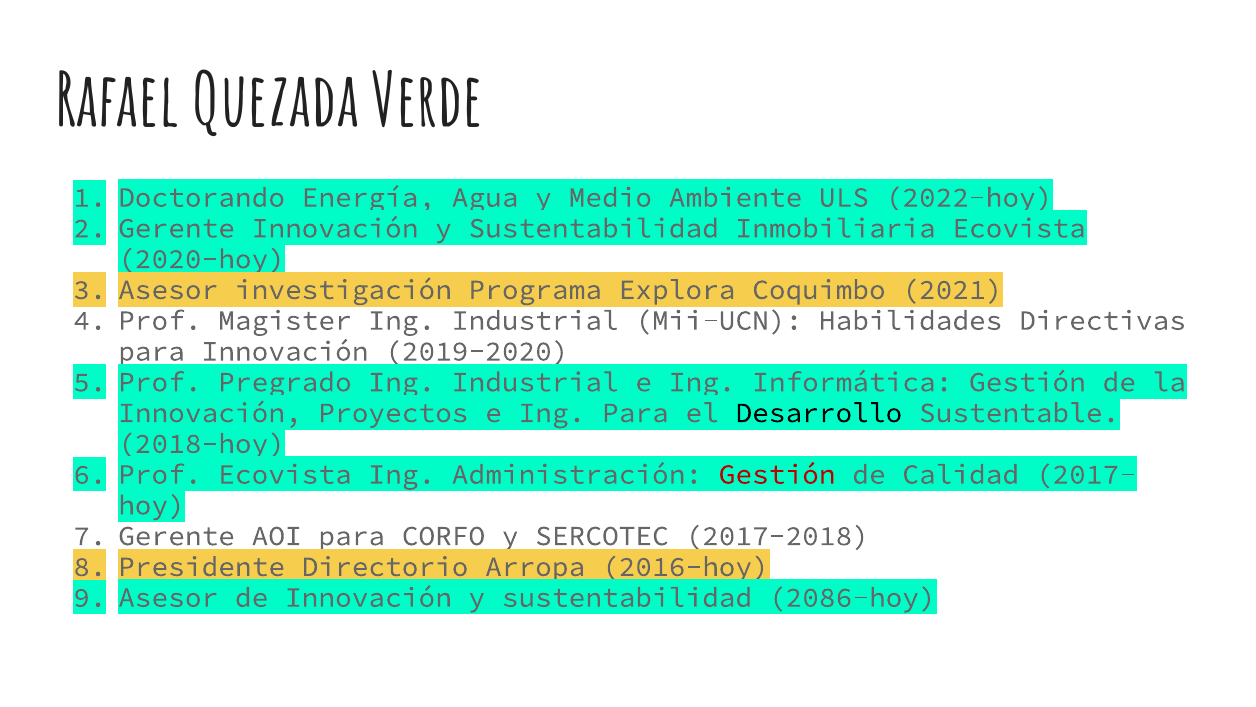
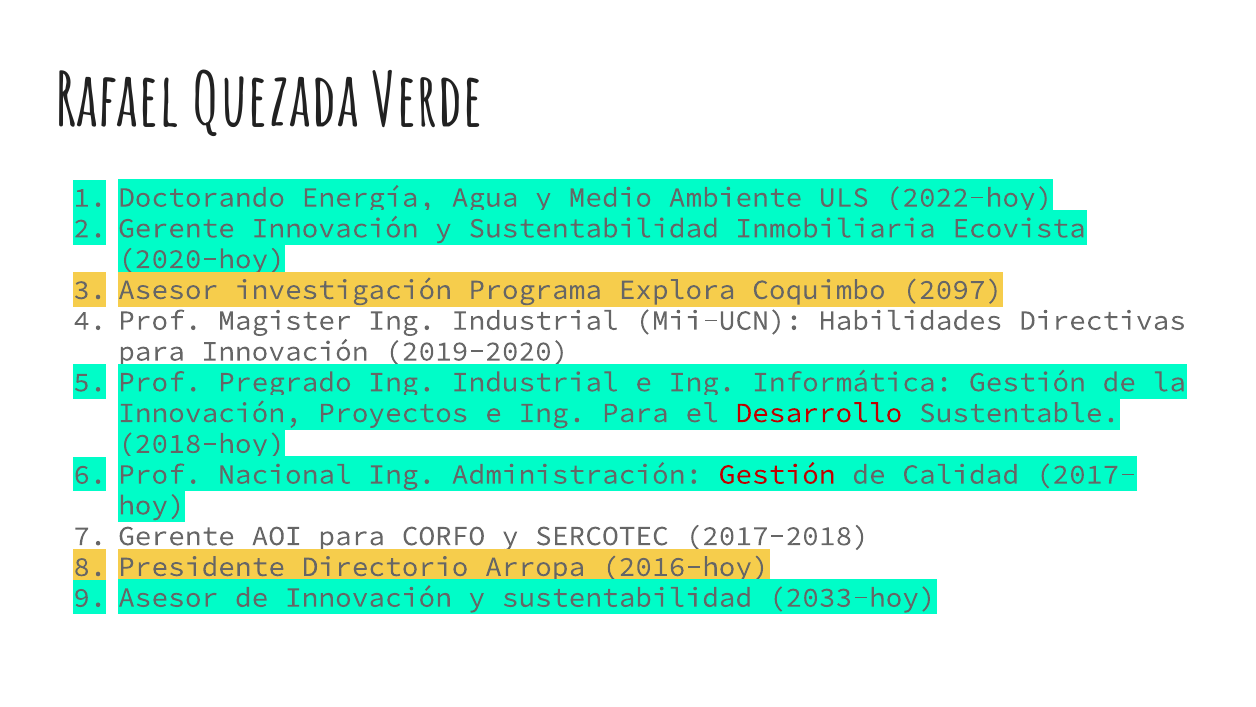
2021: 2021 -> 2097
Desarrollo colour: black -> red
Ecovista at (285, 474): Ecovista -> Nacional
2086-hoy: 2086-hoy -> 2033-hoy
